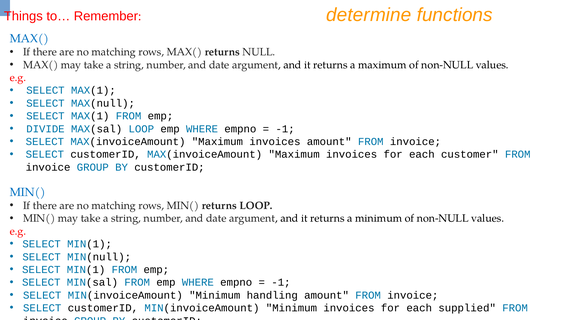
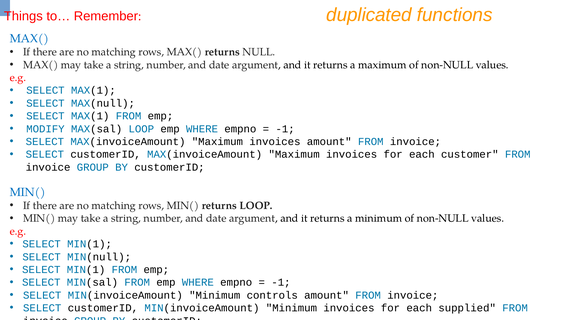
determine: determine -> duplicated
DIVIDE: DIVIDE -> MODIFY
handling: handling -> controls
